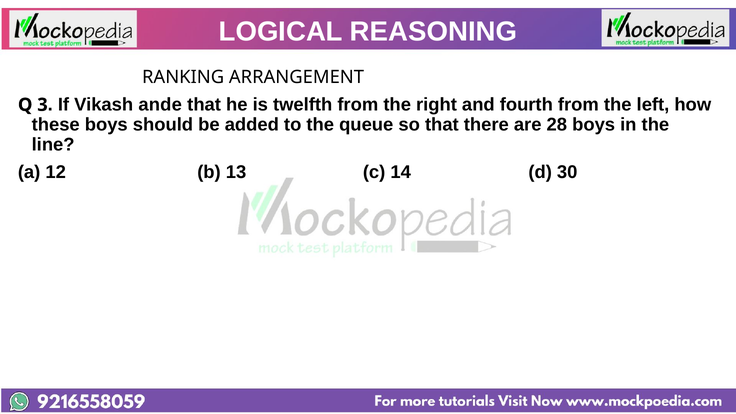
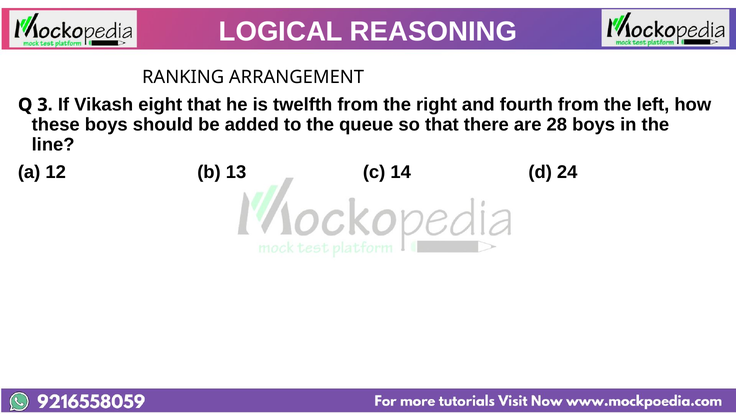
ande: ande -> eight
30: 30 -> 24
